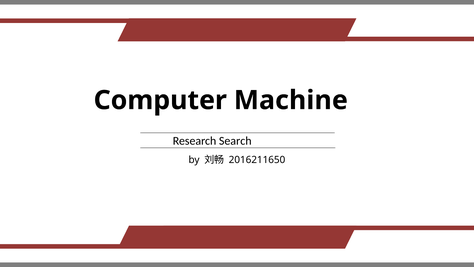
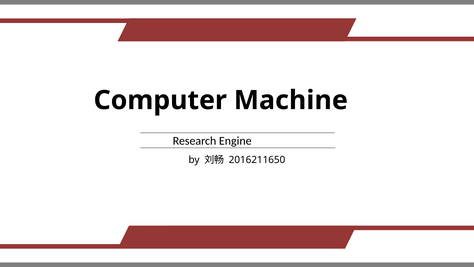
Search: Search -> Engine
